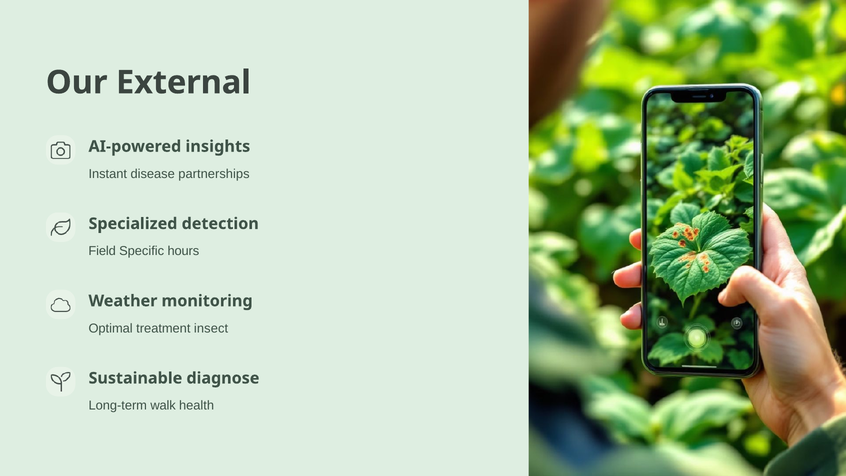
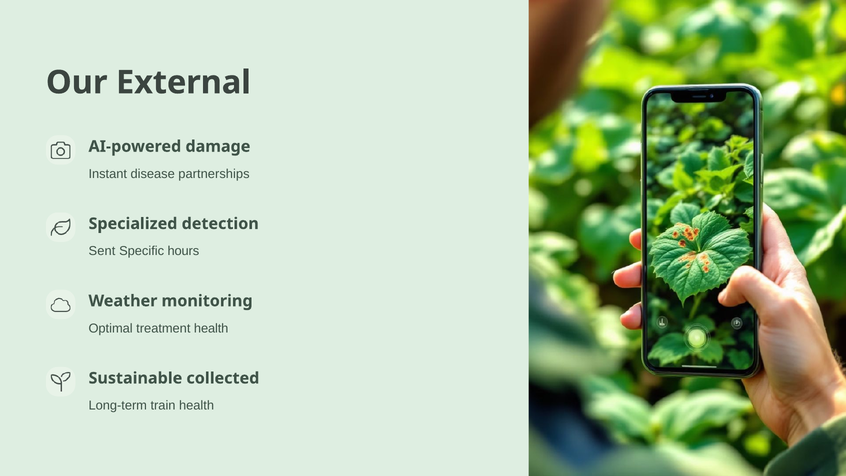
insights: insights -> damage
Field: Field -> Sent
treatment insect: insect -> health
diagnose: diagnose -> collected
walk: walk -> train
